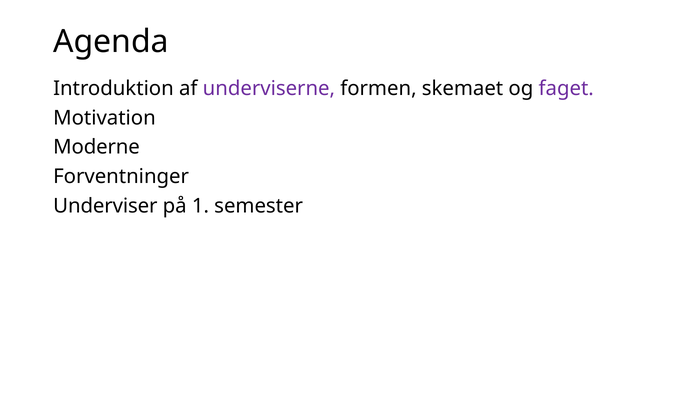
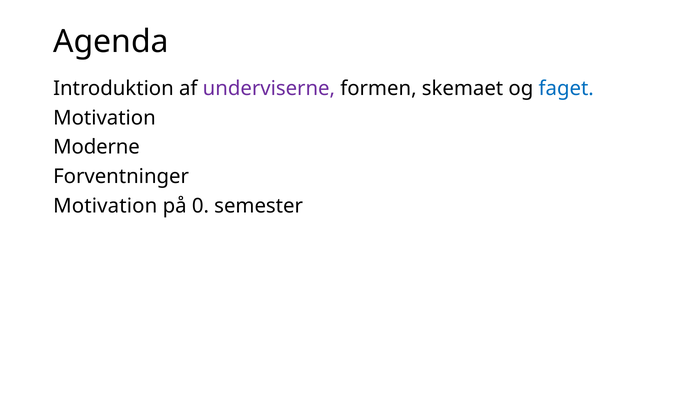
faget colour: purple -> blue
Underviser at (105, 206): Underviser -> Motivation
1: 1 -> 0
